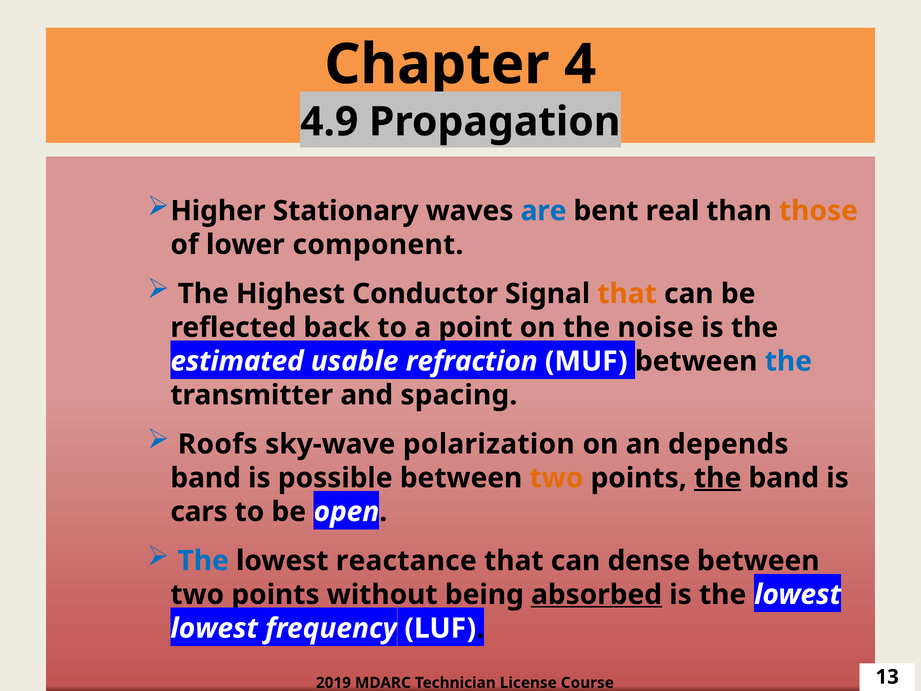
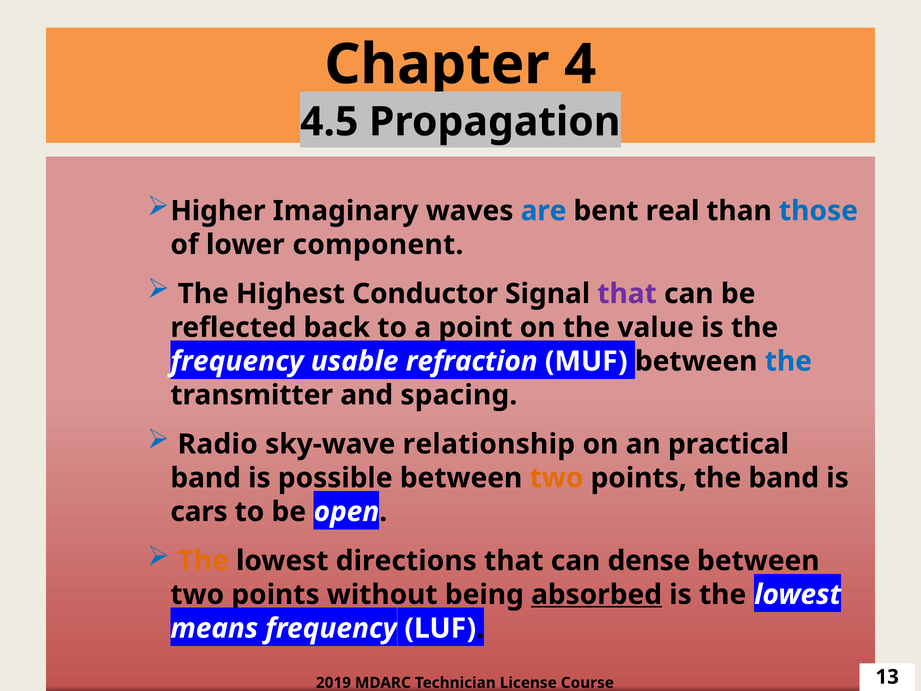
4.9: 4.9 -> 4.5
Stationary: Stationary -> Imaginary
those colour: orange -> blue
that at (627, 294) colour: orange -> purple
noise: noise -> value
estimated at (237, 361): estimated -> frequency
Roofs: Roofs -> Radio
polarization: polarization -> relationship
depends: depends -> practical
the at (718, 478) underline: present -> none
The at (203, 561) colour: blue -> orange
reactance: reactance -> directions
lowest at (214, 628): lowest -> means
